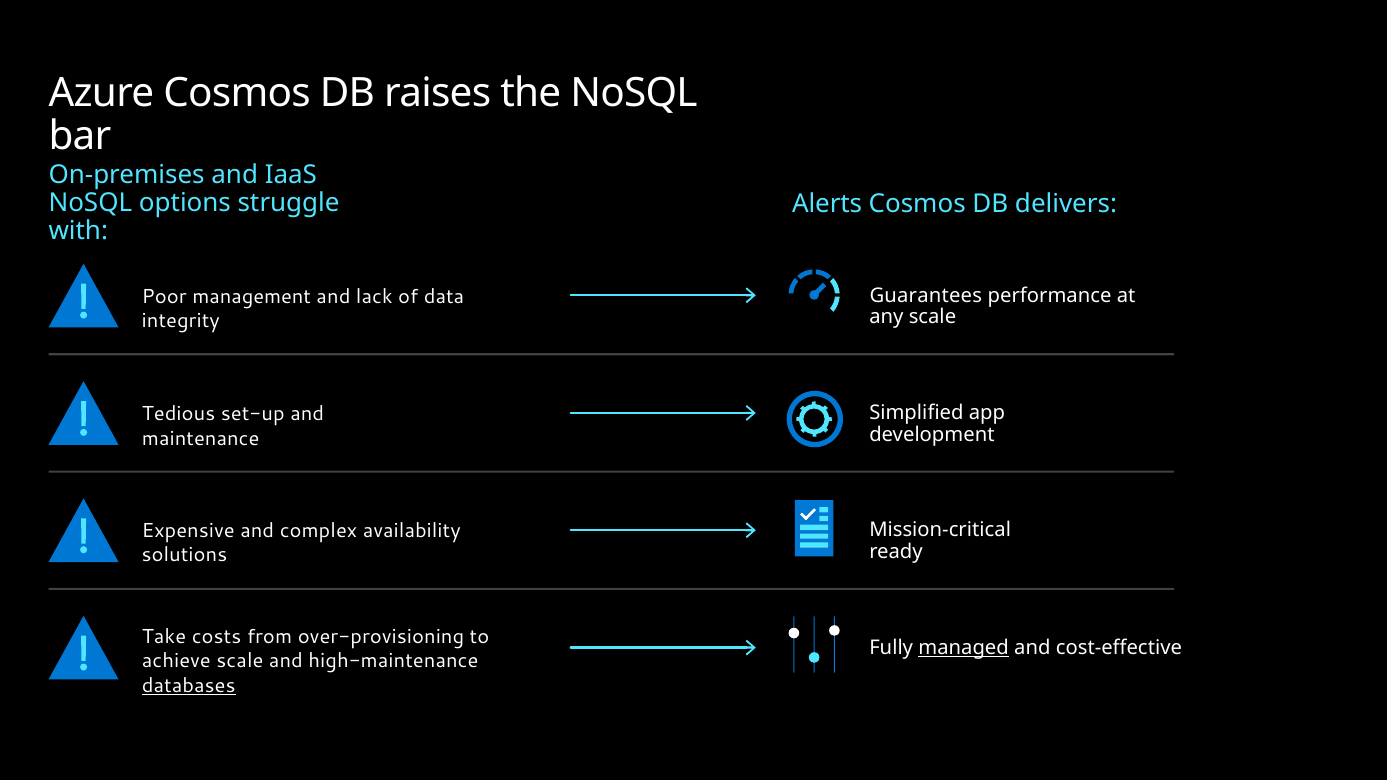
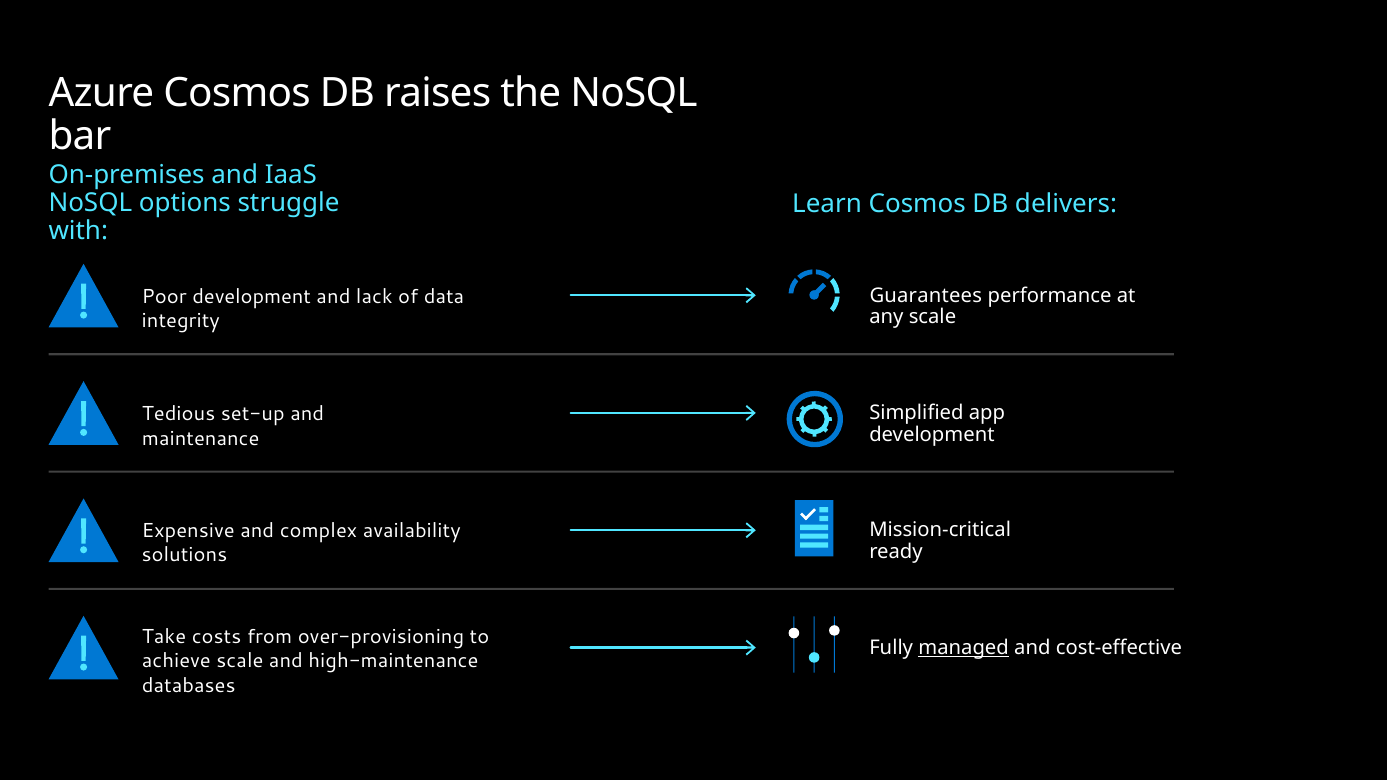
Alerts: Alerts -> Learn
Poor management: management -> development
databases underline: present -> none
